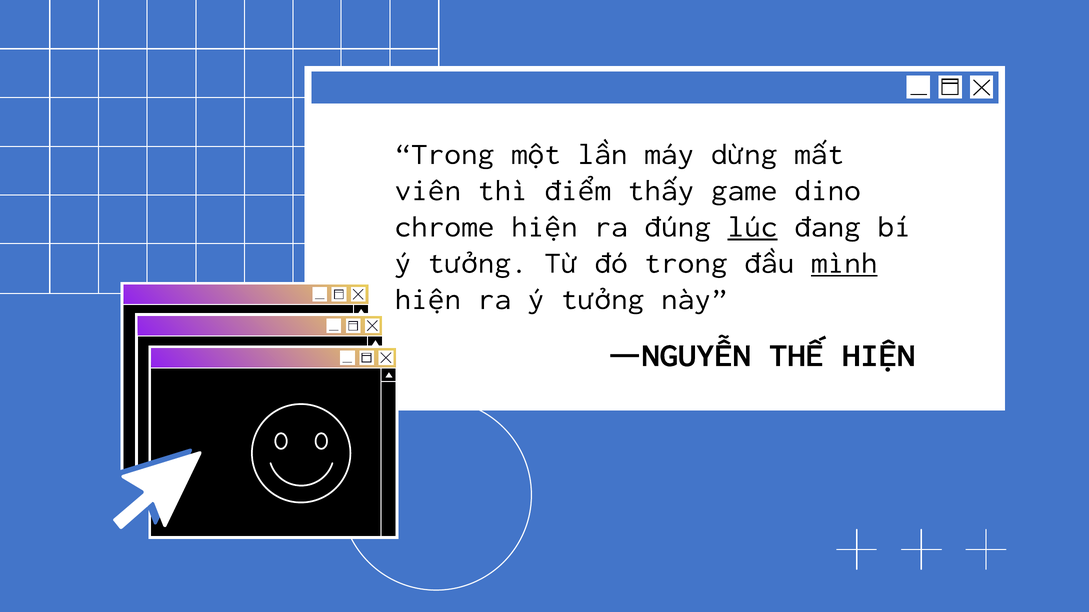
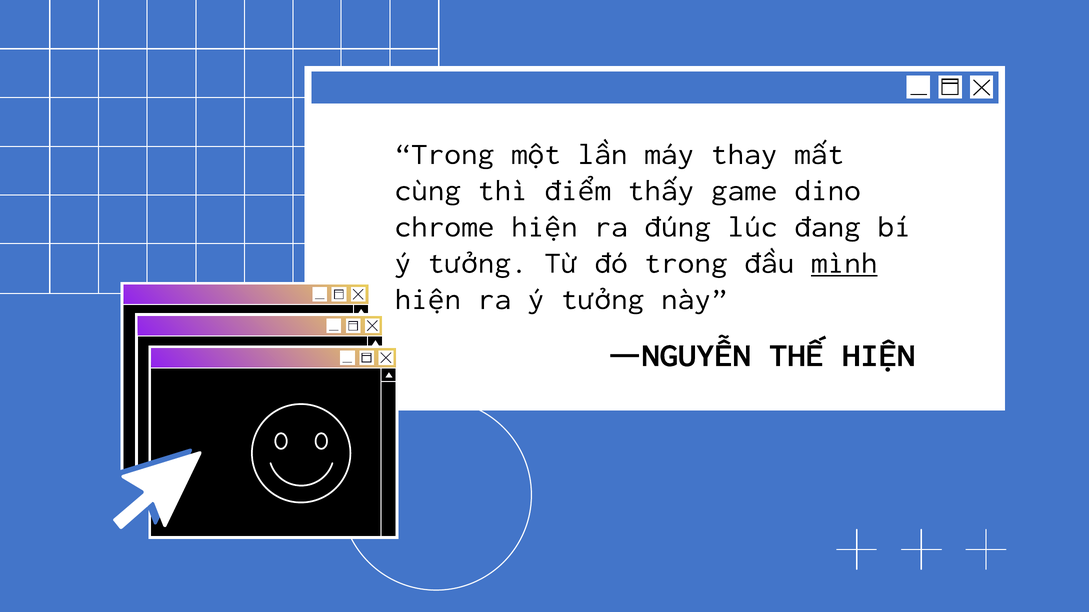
dừng: dừng -> thay
viên: viên -> cùng
lúc underline: present -> none
